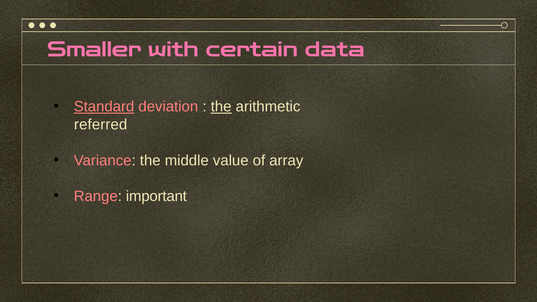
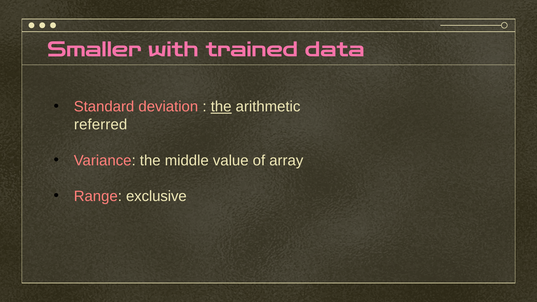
certain: certain -> trained
Standard underline: present -> none
important: important -> exclusive
